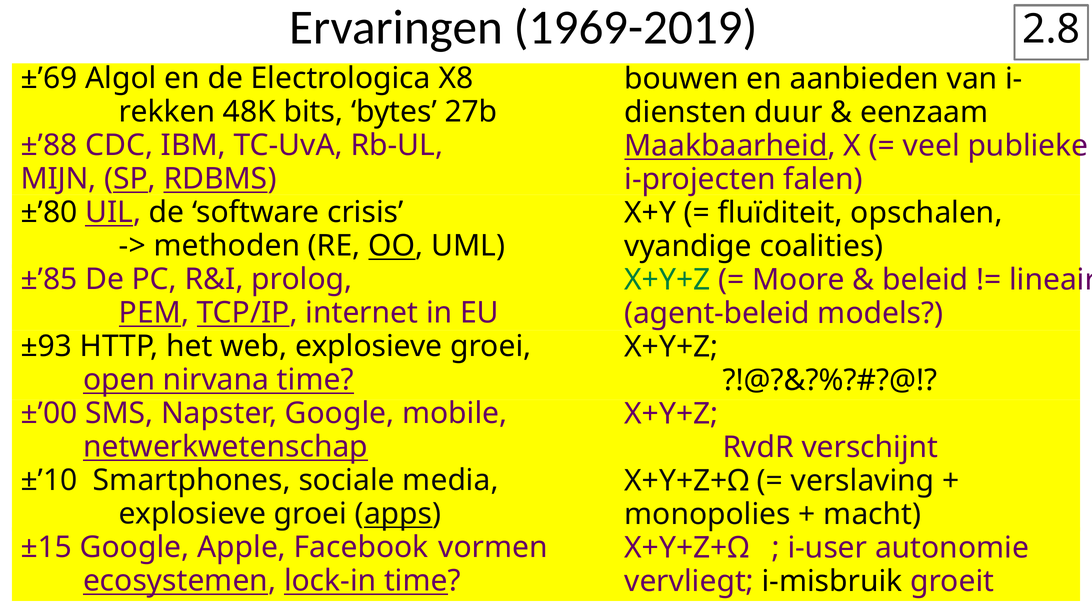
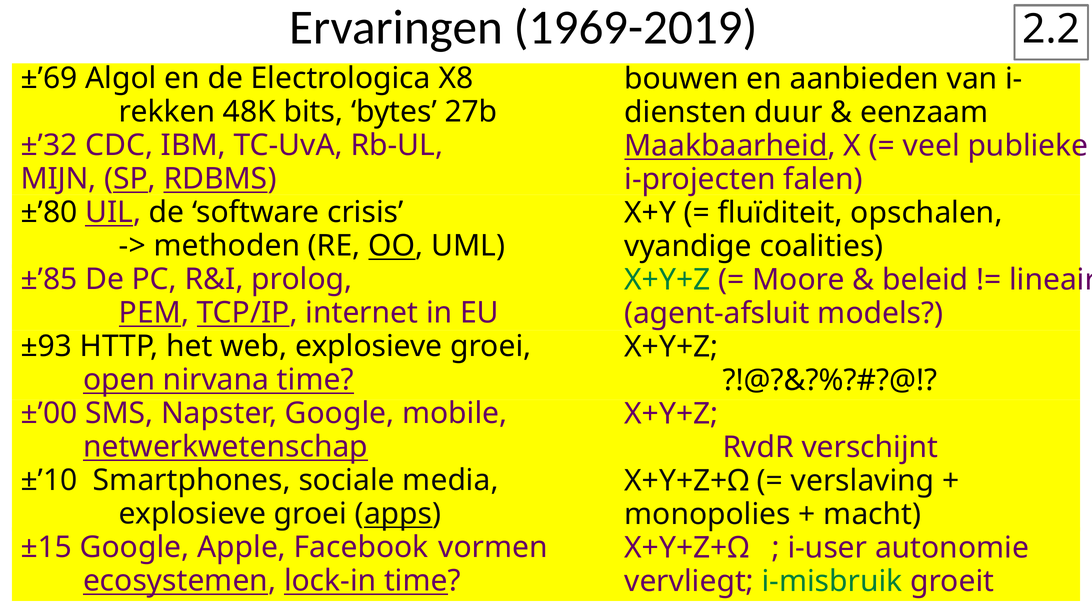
2.8: 2.8 -> 2.2
±’88: ±’88 -> ±’32
agent-beleid: agent-beleid -> agent-afsluit
i-misbruik colour: black -> green
